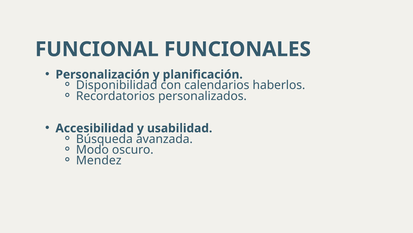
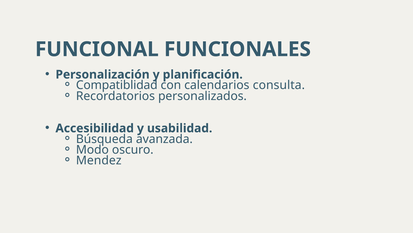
Disponibilidad: Disponibilidad -> Compatiblidad
haberlos: haberlos -> consulta
